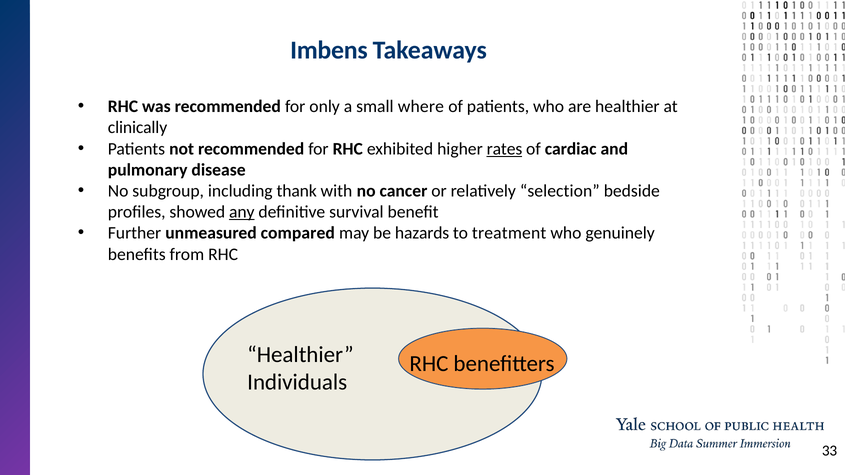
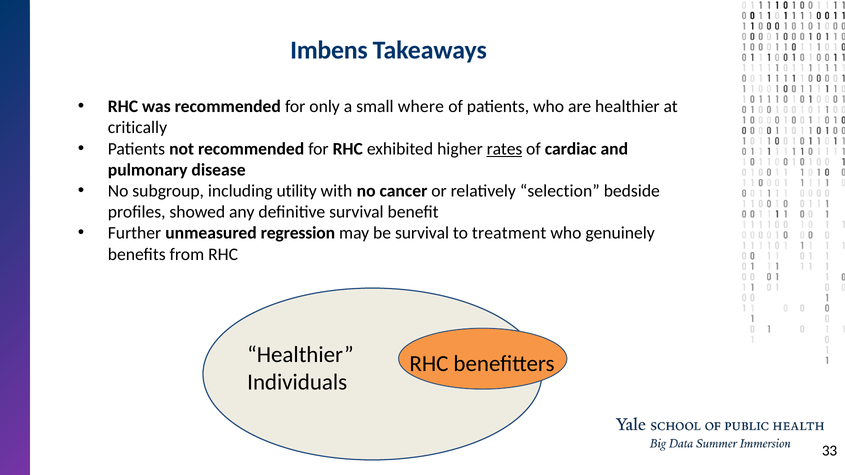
clinically: clinically -> critically
thank: thank -> utility
any underline: present -> none
compared: compared -> regression
be hazards: hazards -> survival
